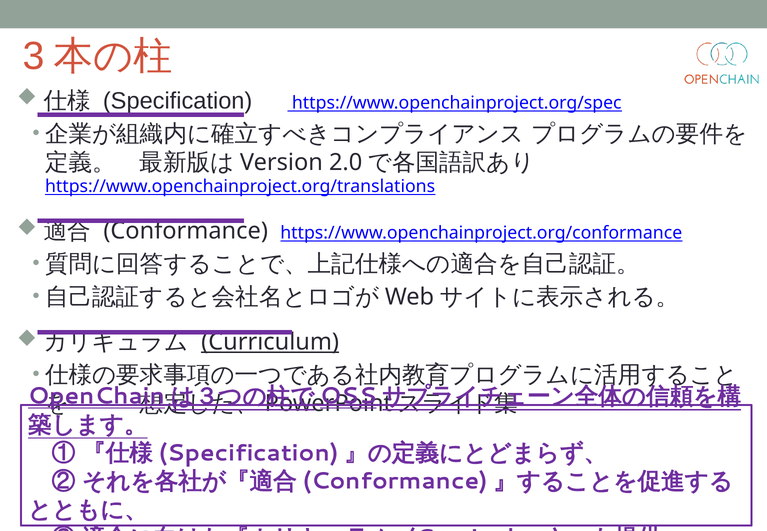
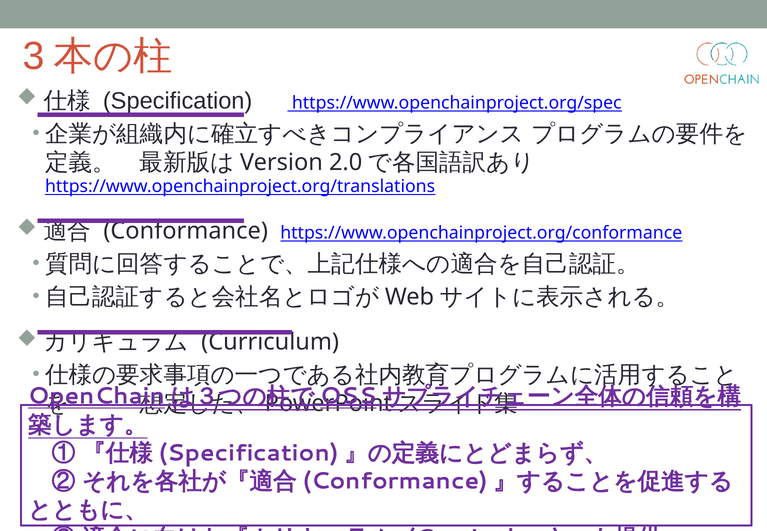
Curriculum underline: present -> none
